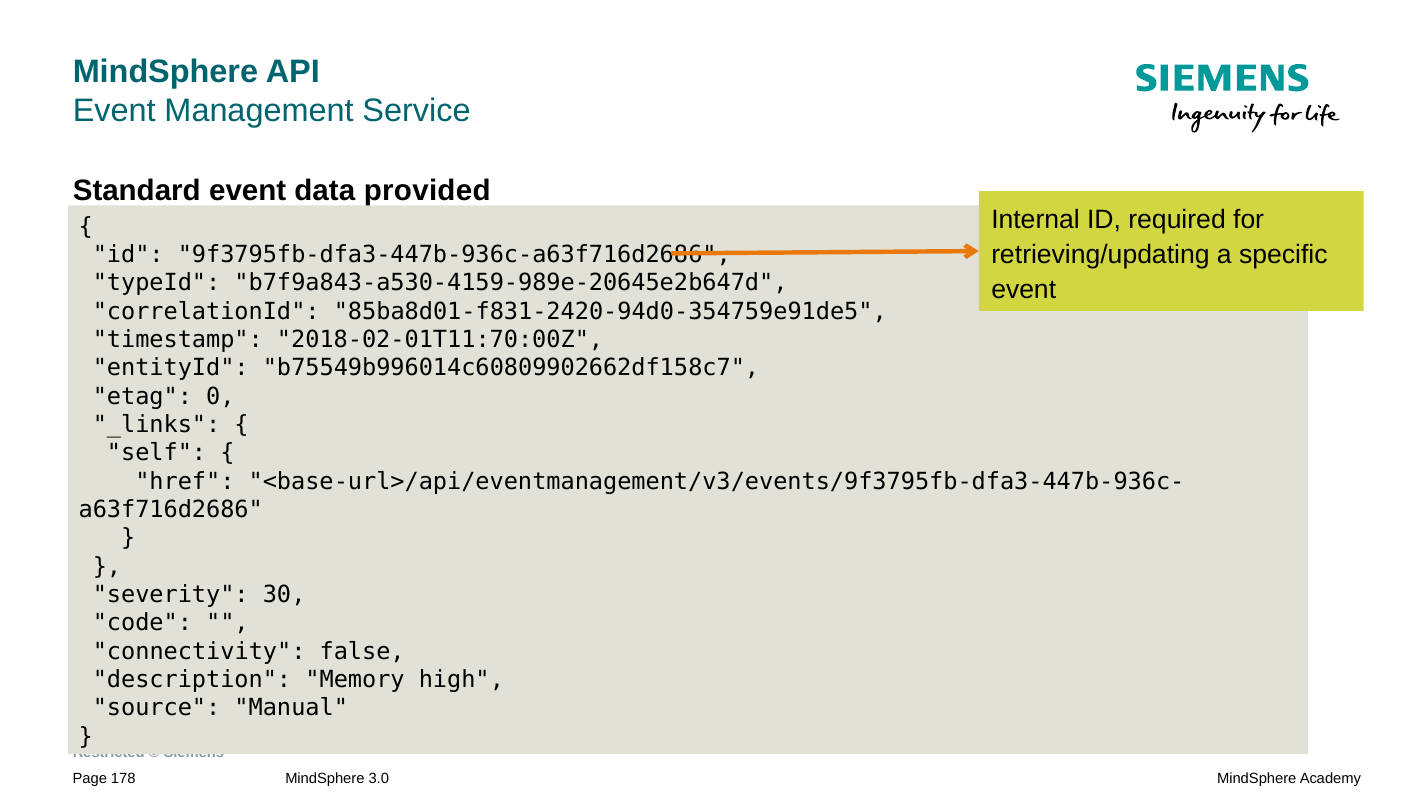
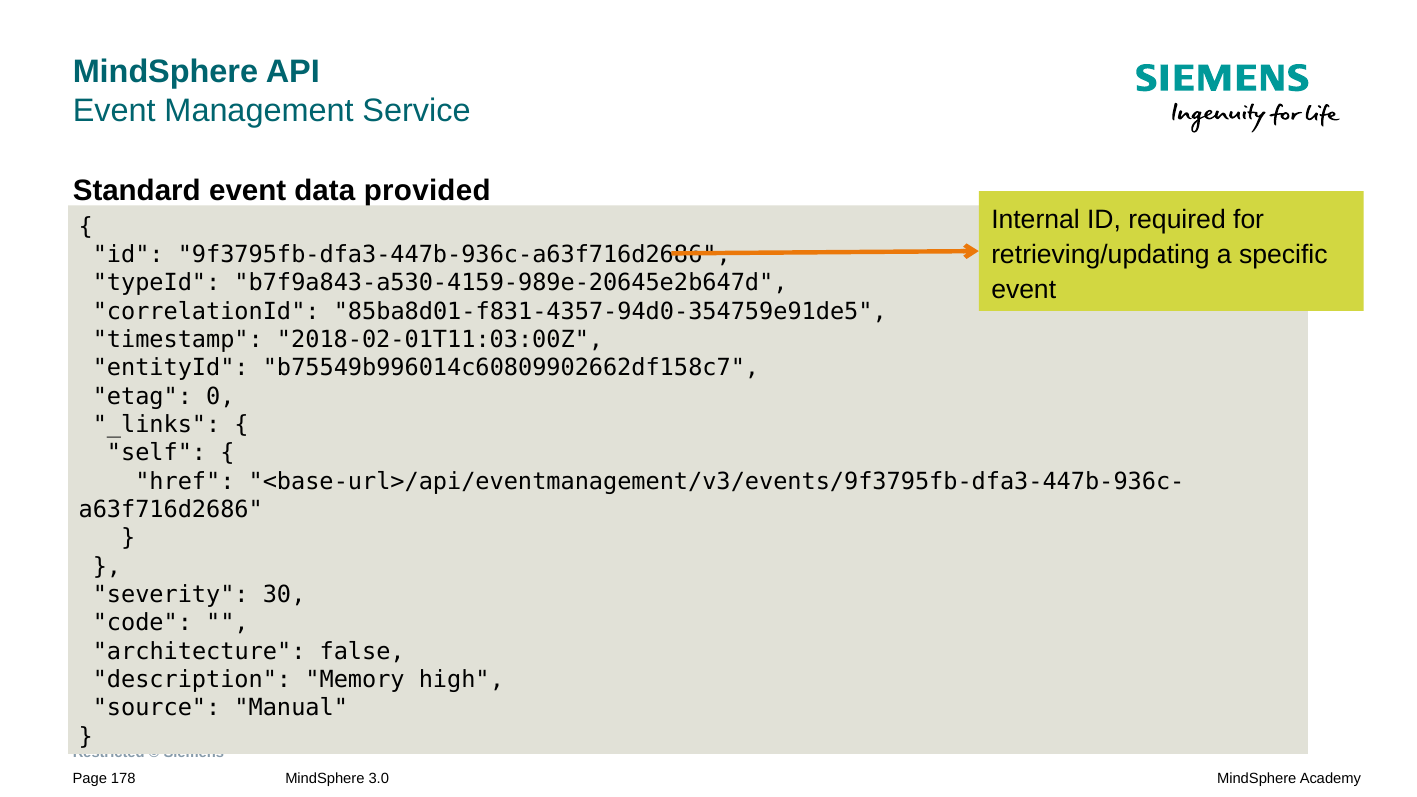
85ba8d01-f831-2420-94d0-354759e91de5: 85ba8d01-f831-2420-94d0-354759e91de5 -> 85ba8d01-f831-4357-94d0-354759e91de5
2018-02-01T11:70:00Z: 2018-02-01T11:70:00Z -> 2018-02-01T11:03:00Z
connectivity: connectivity -> architecture
